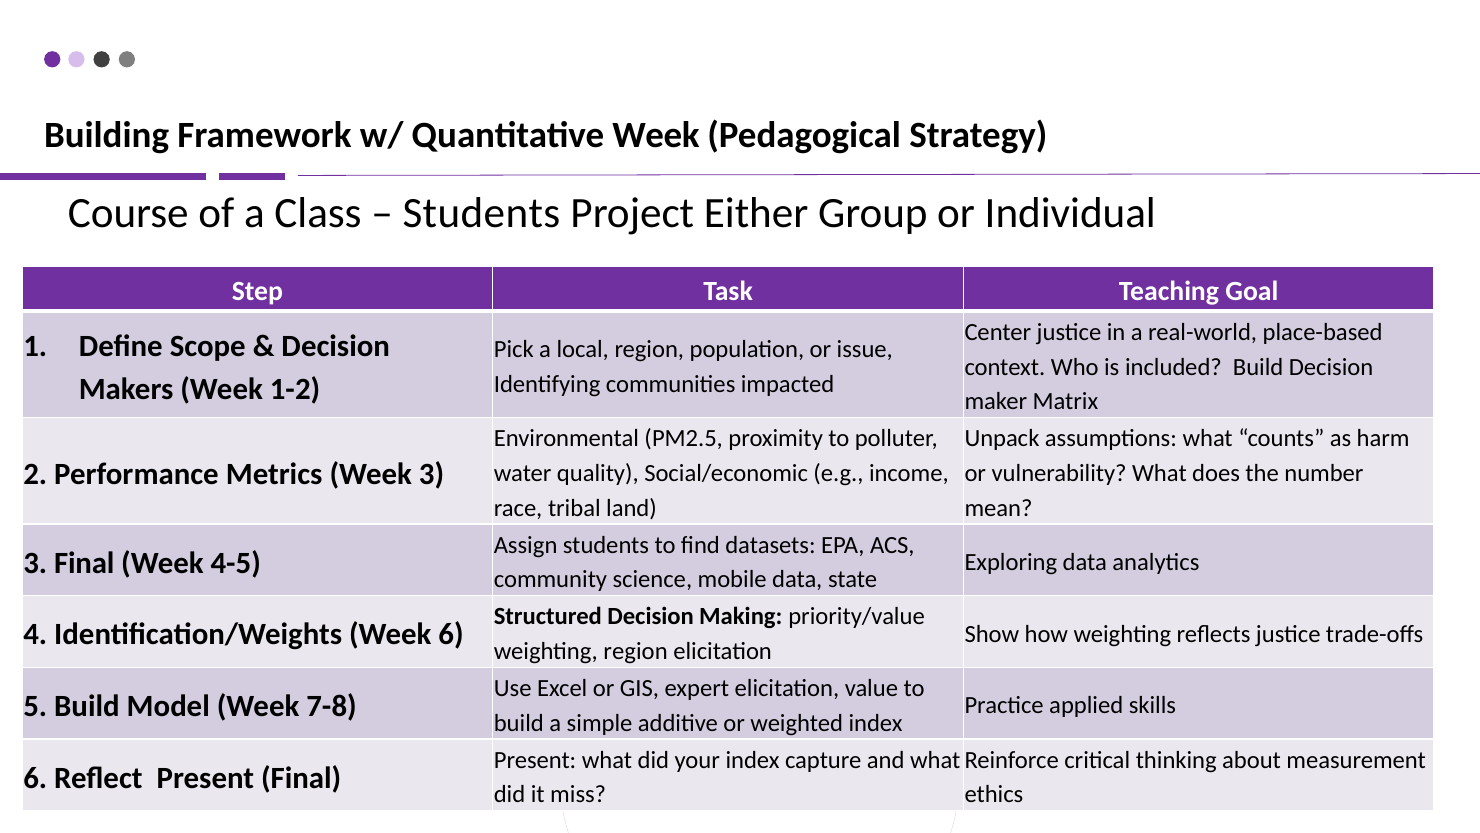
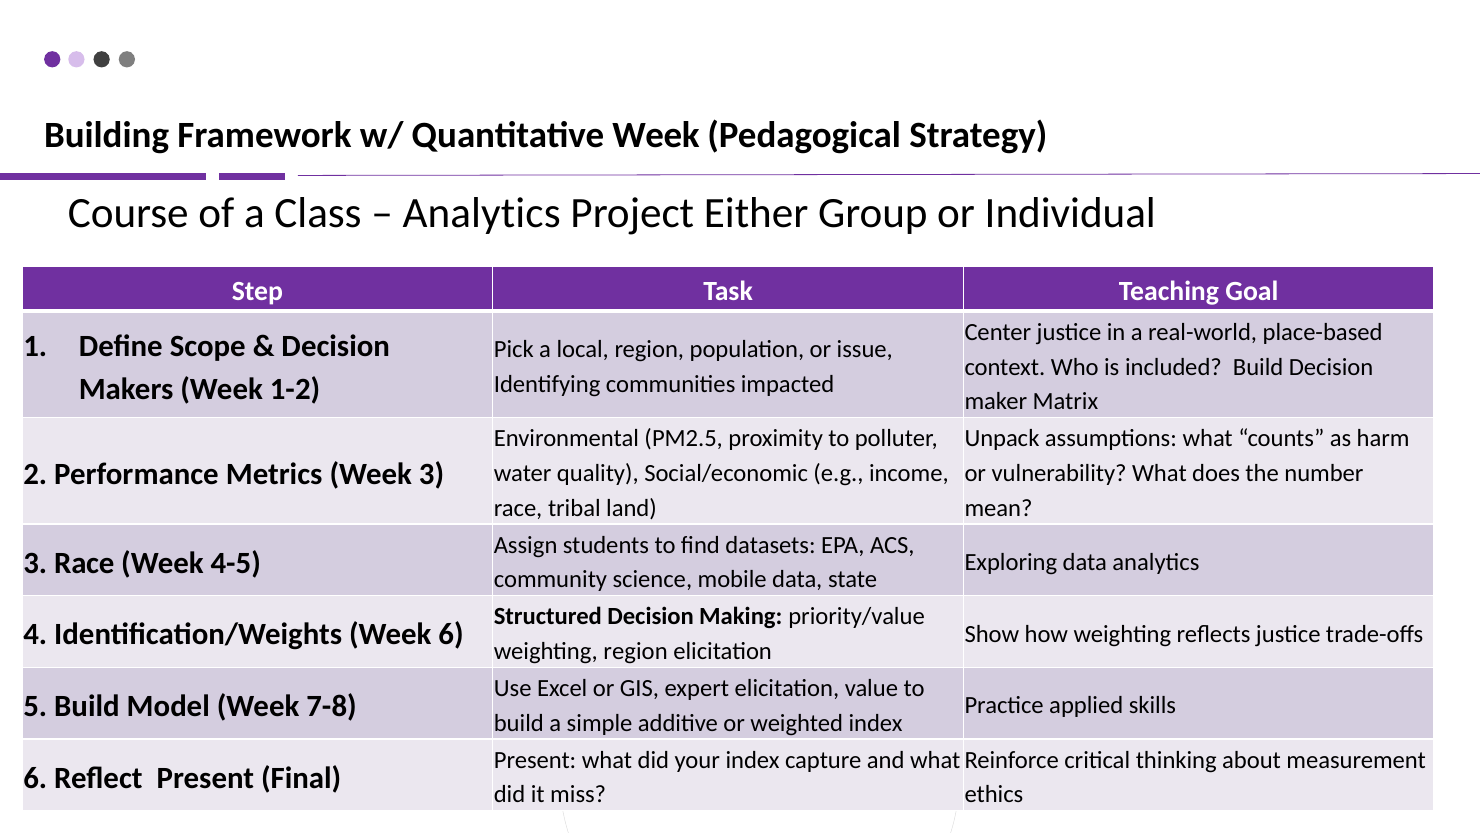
Students at (481, 214): Students -> Analytics
3 Final: Final -> Race
